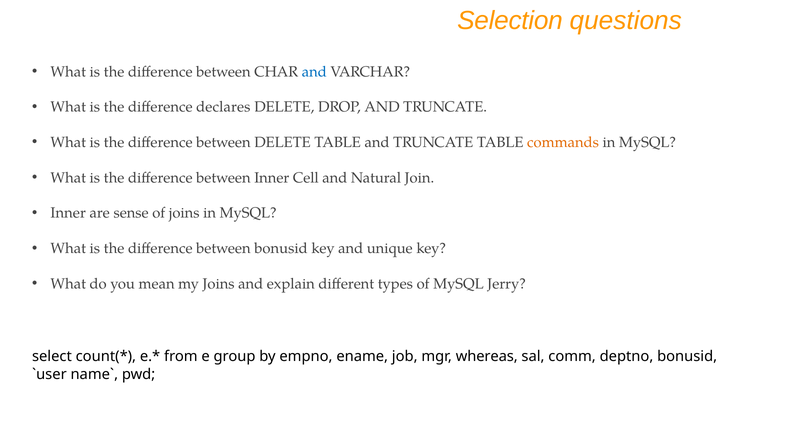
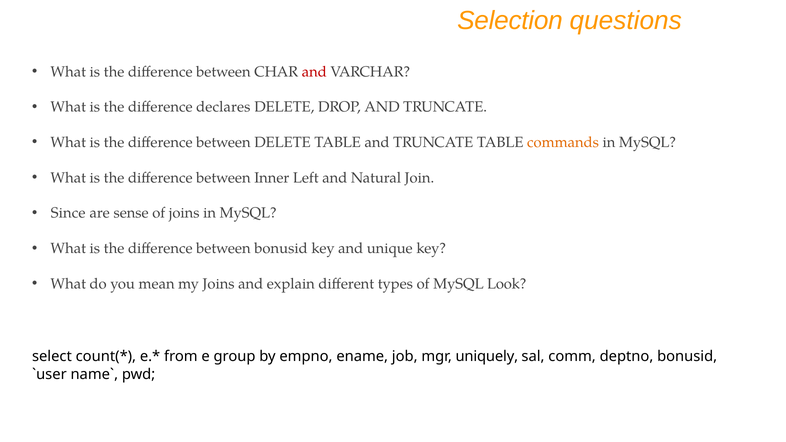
and at (314, 72) colour: blue -> red
Cell: Cell -> Left
Inner at (68, 213): Inner -> Since
Jerry: Jerry -> Look
whereas: whereas -> uniquely
